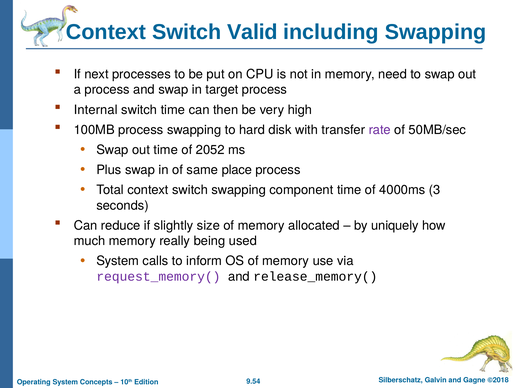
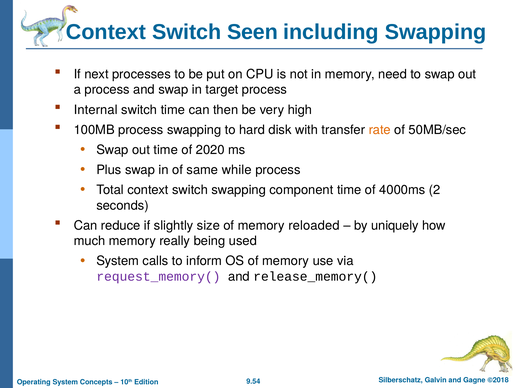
Valid: Valid -> Seen
rate colour: purple -> orange
2052: 2052 -> 2020
place: place -> while
3: 3 -> 2
allocated: allocated -> reloaded
